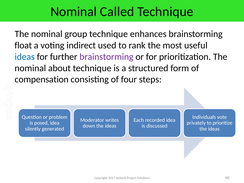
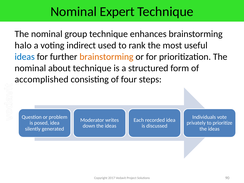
Called: Called -> Expert
float: float -> halo
brainstorming at (106, 57) colour: purple -> orange
compensation: compensation -> accomplished
